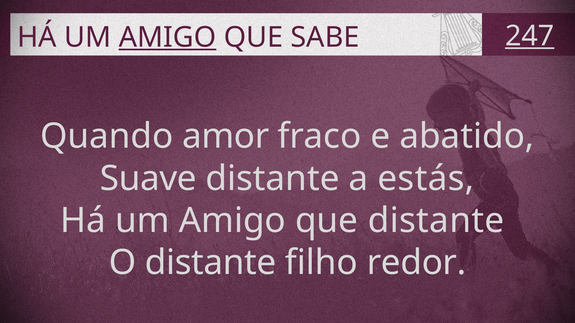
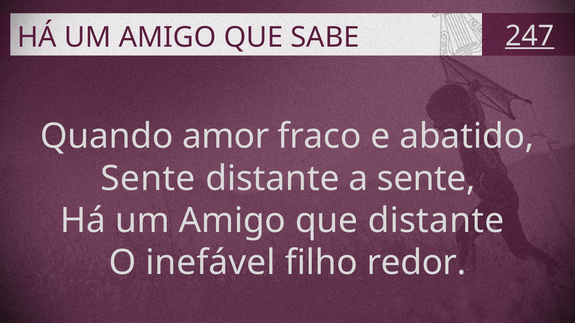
AMIGO at (167, 37) underline: present -> none
Suave at (148, 179): Suave -> Sente
a estás: estás -> sente
O distante: distante -> inefável
